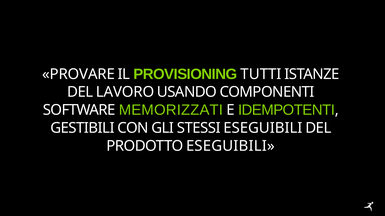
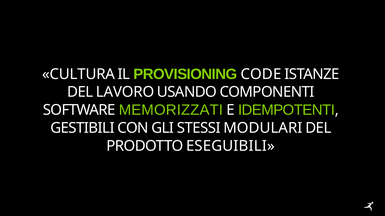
PROVARE: PROVARE -> CULTURA
TUTTI: TUTTI -> CODE
STESSI ESEGUIBILI: ESEGUIBILI -> MODULARI
